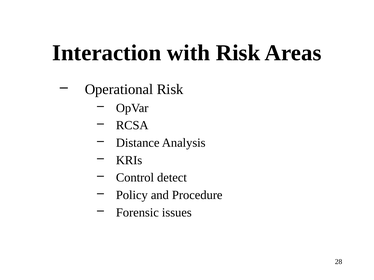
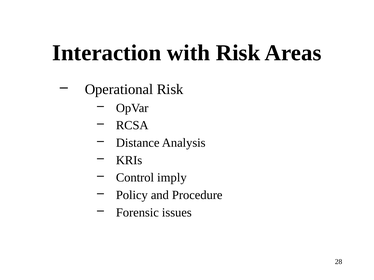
detect: detect -> imply
